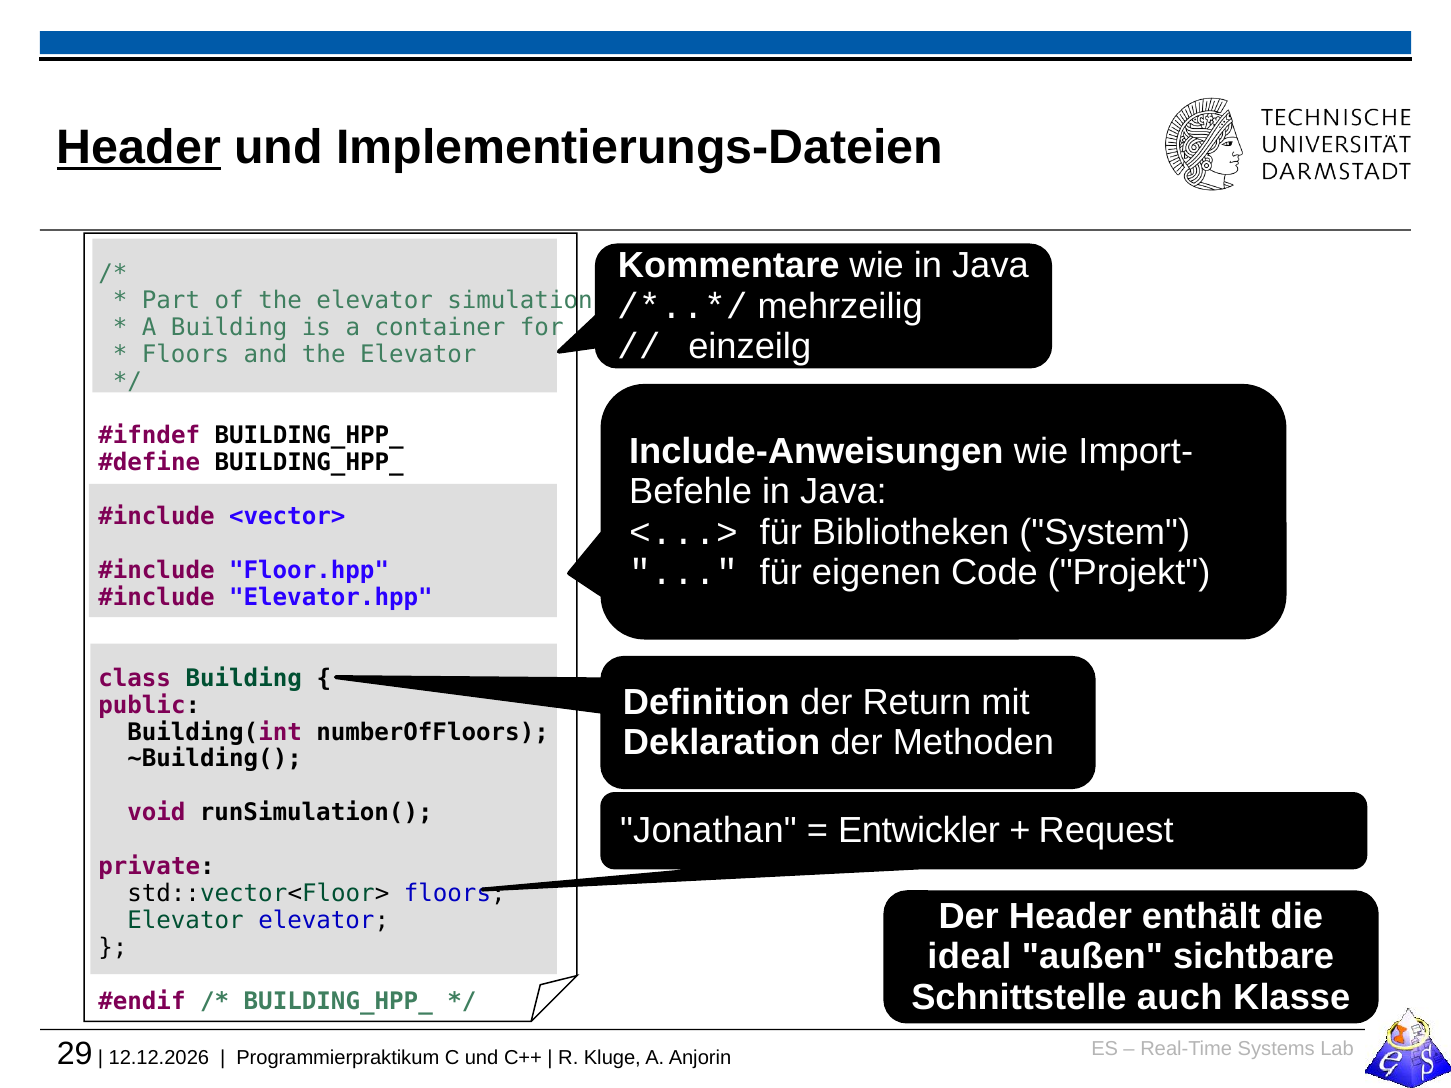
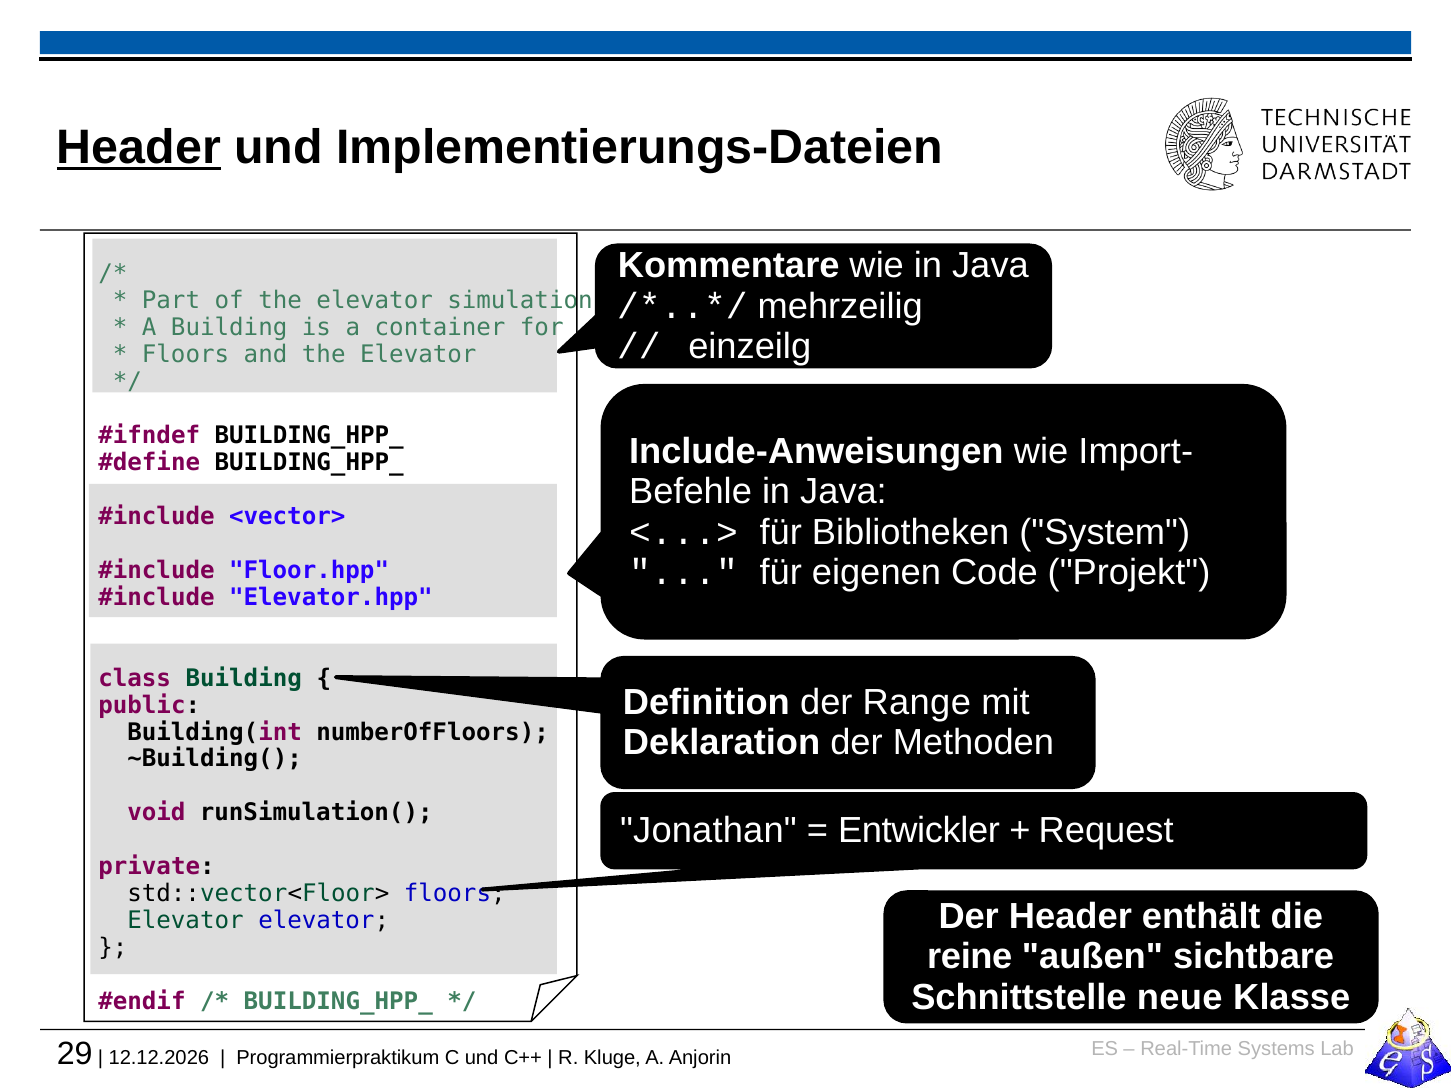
Return: Return -> Range
ideal: ideal -> reine
auch: auch -> neue
